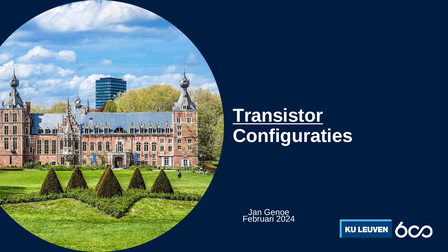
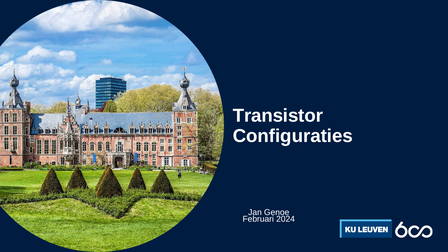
Transistor underline: present -> none
